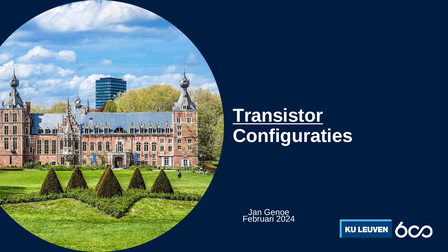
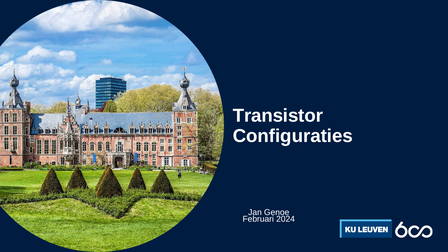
Transistor underline: present -> none
